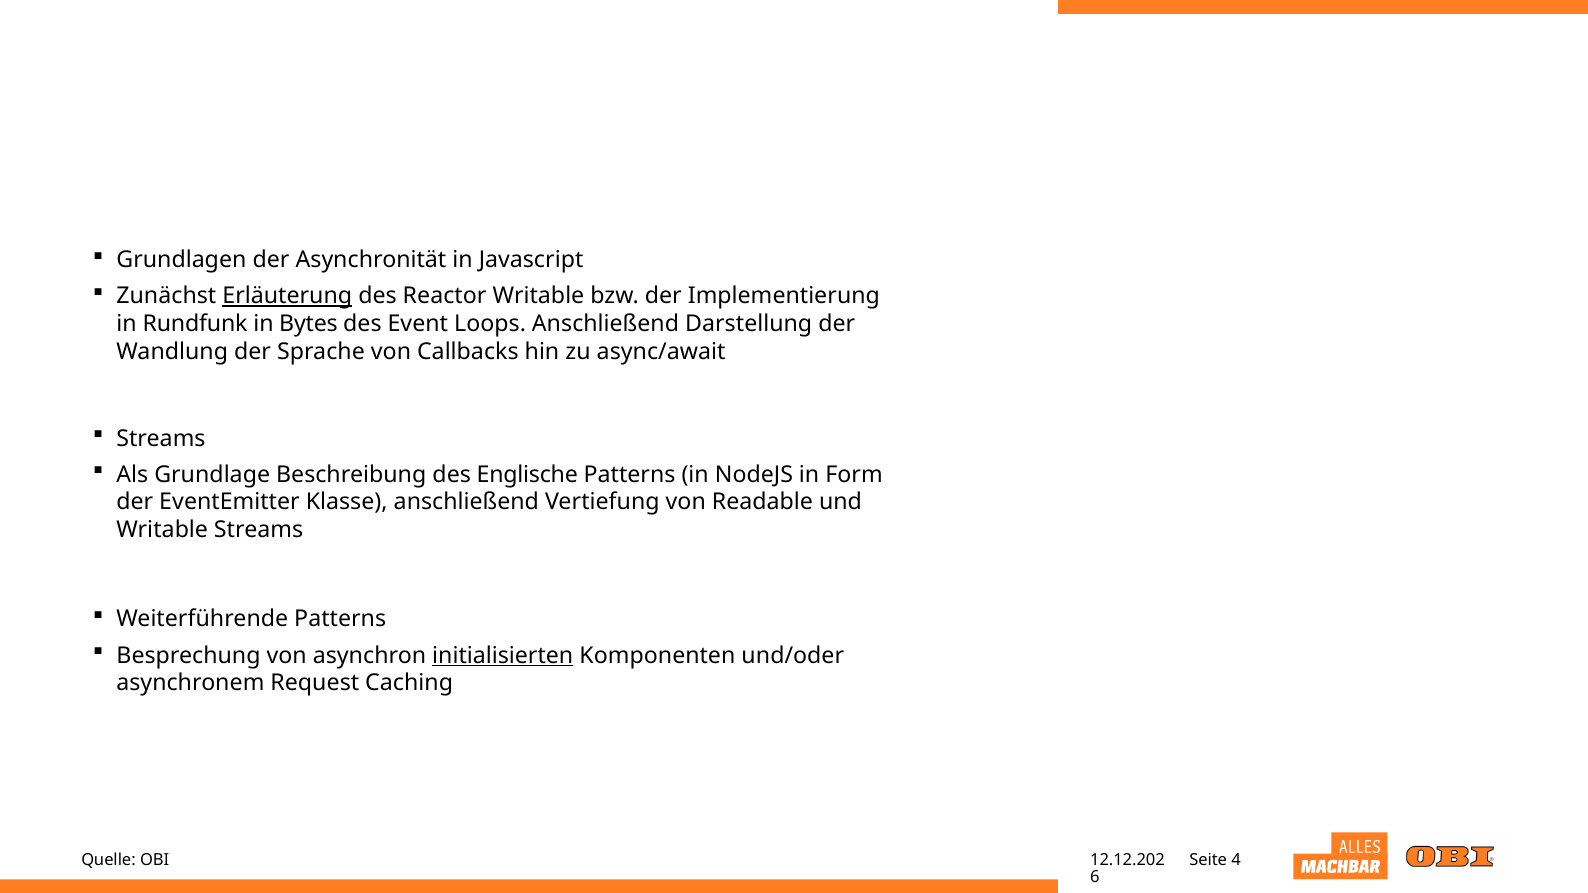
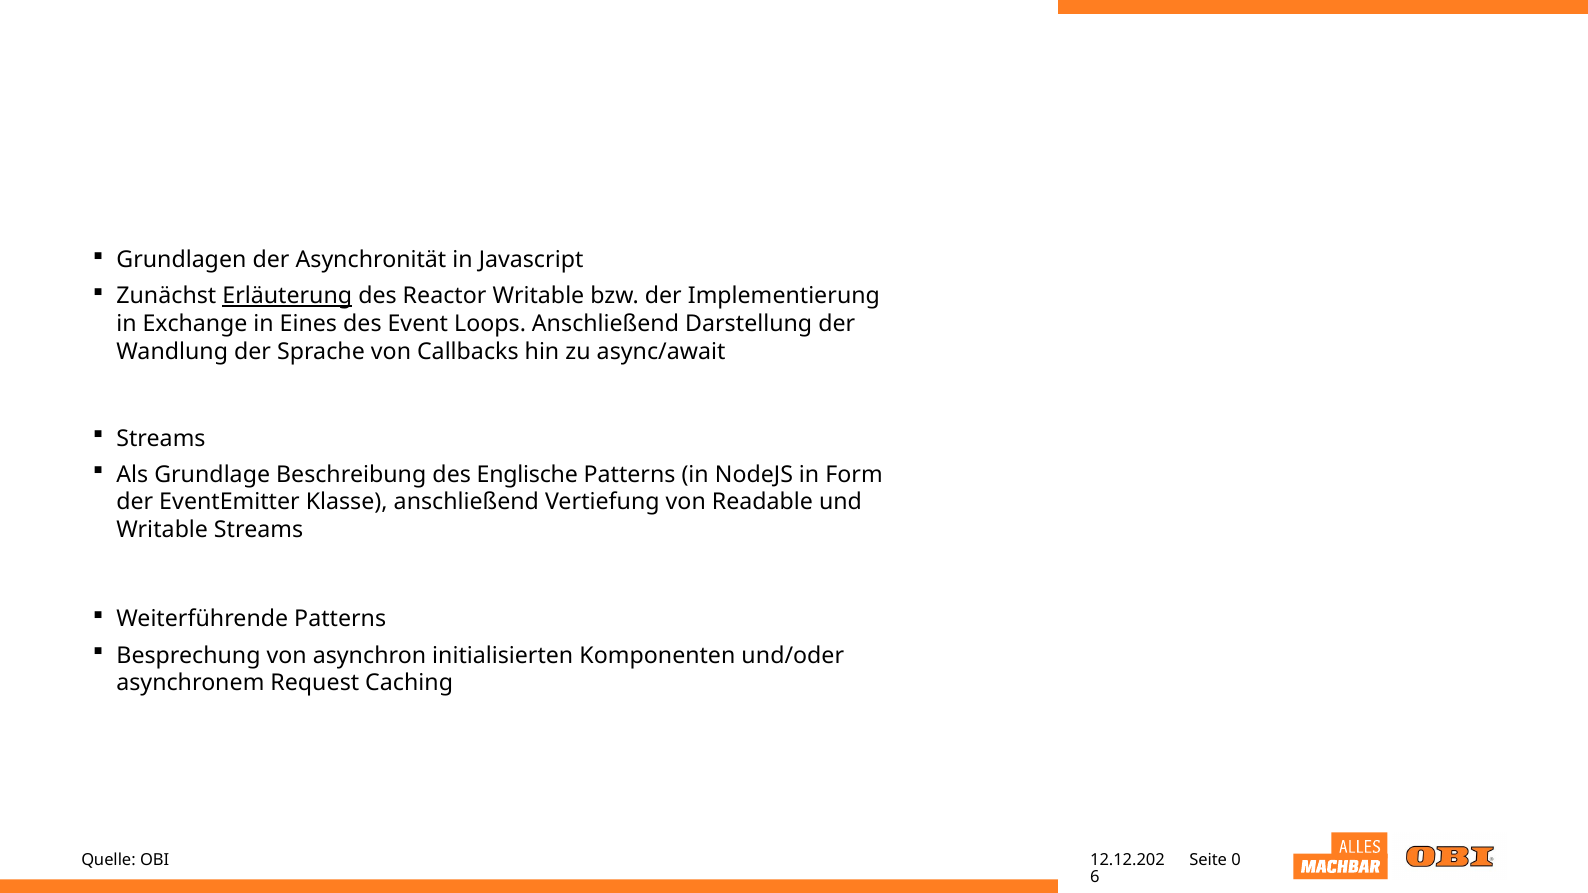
Rundfunk: Rundfunk -> Exchange
Bytes: Bytes -> Eines
initialisierten underline: present -> none
4: 4 -> 0
